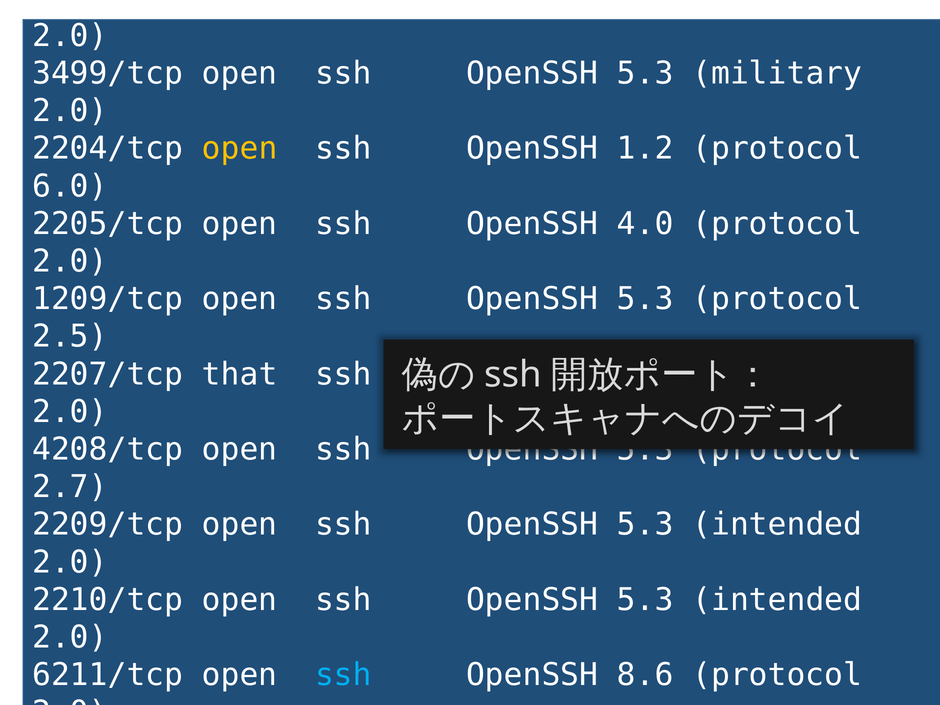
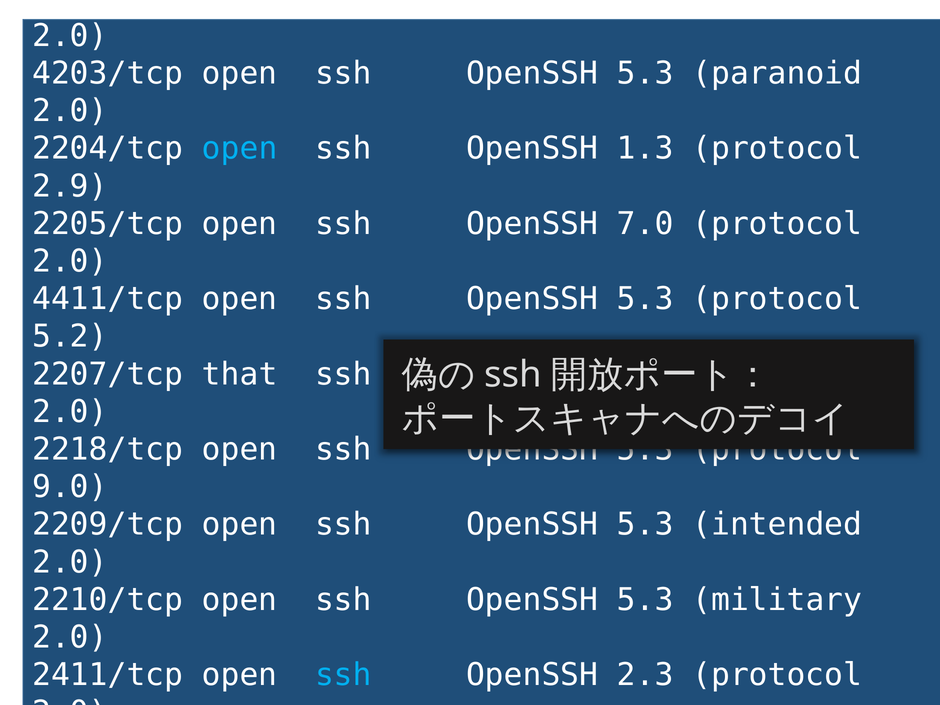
3499/tcp: 3499/tcp -> 4203/tcp
military: military -> paranoid
open at (240, 149) colour: yellow -> light blue
1.2: 1.2 -> 1.3
6.0: 6.0 -> 2.9
4.0: 4.0 -> 7.0
1209/tcp: 1209/tcp -> 4411/tcp
2.5: 2.5 -> 5.2
4208/tcp: 4208/tcp -> 2218/tcp
2.7: 2.7 -> 9.0
intended at (777, 600): intended -> military
6211/tcp: 6211/tcp -> 2411/tcp
8.6: 8.6 -> 2.3
